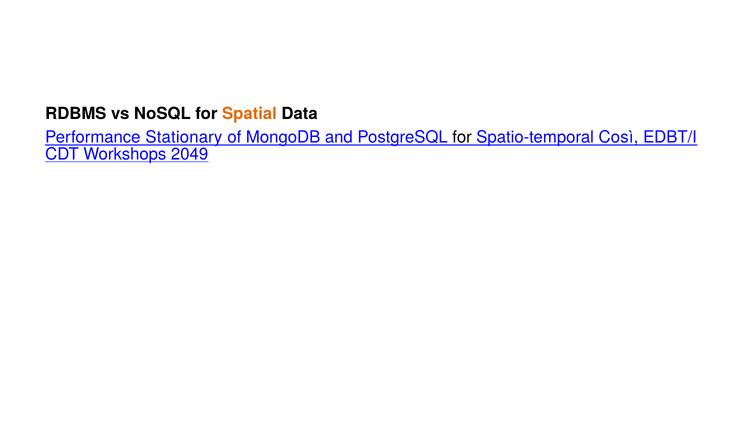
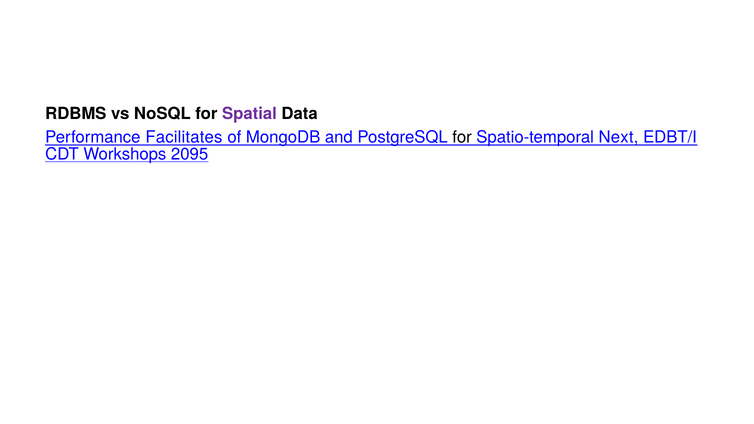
Spatial colour: orange -> purple
Stationary: Stationary -> Facilitates
Così: Così -> Next
2049: 2049 -> 2095
